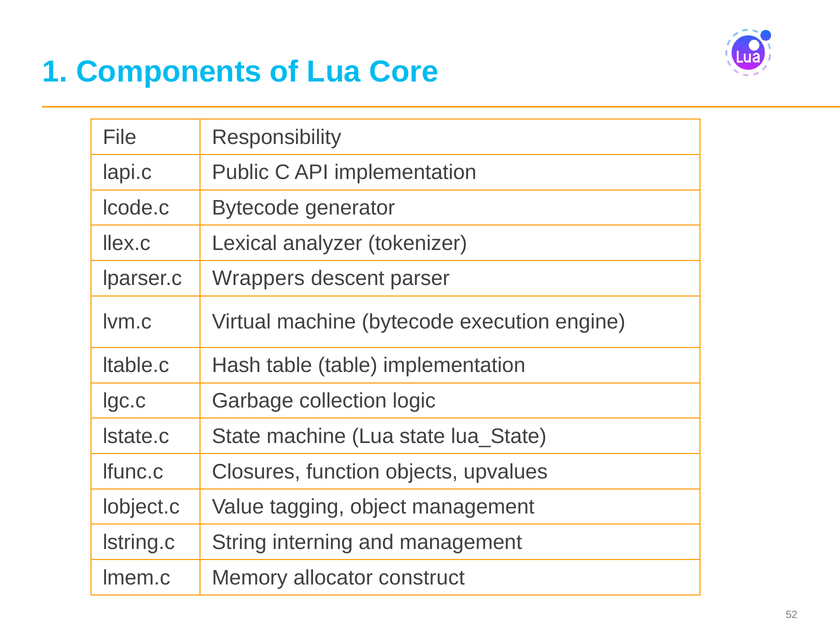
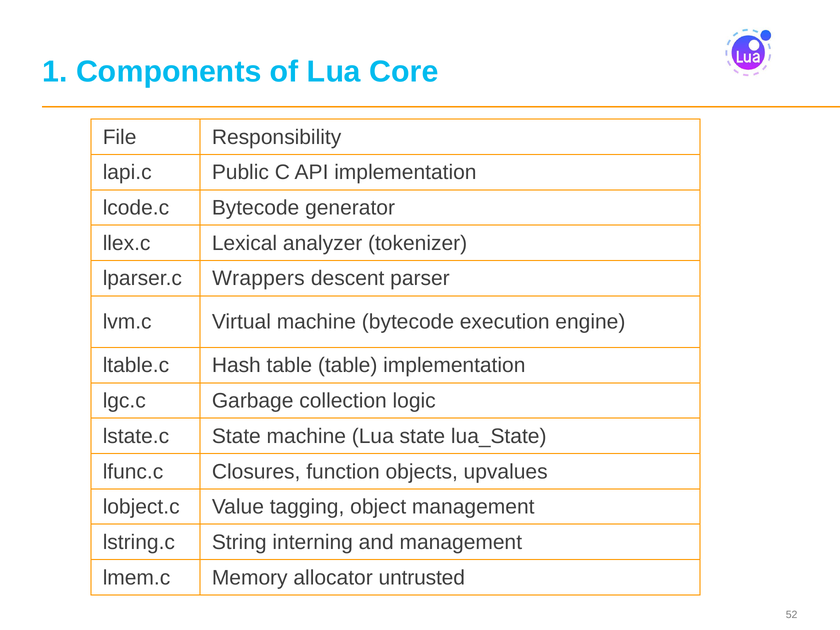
construct: construct -> untrusted
